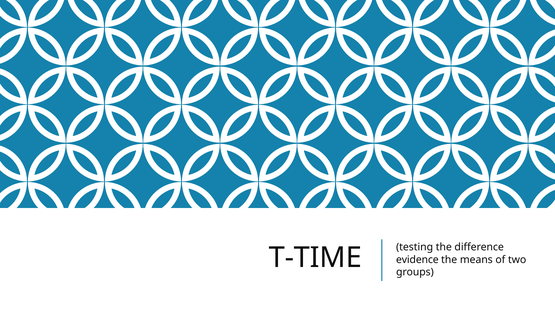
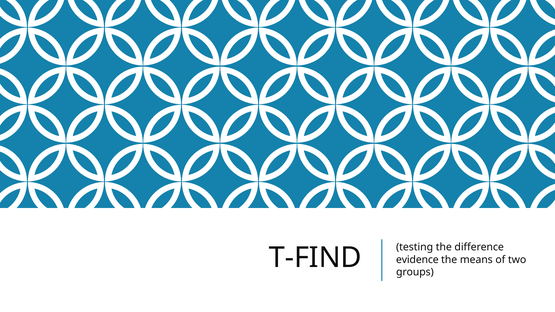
T-TIME: T-TIME -> T-FIND
